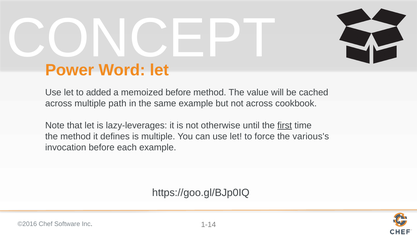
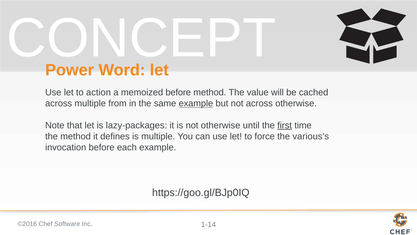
added: added -> action
path: path -> from
example at (196, 103) underline: none -> present
across cookbook: cookbook -> otherwise
lazy-leverages: lazy-leverages -> lazy-packages
